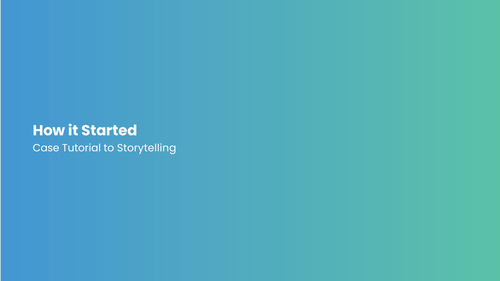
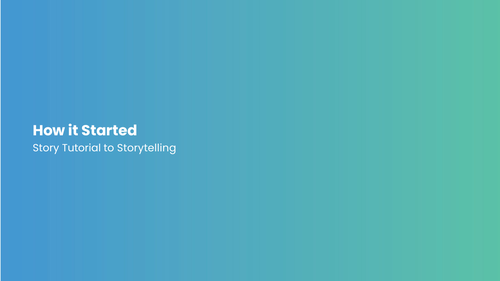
Case: Case -> Story
